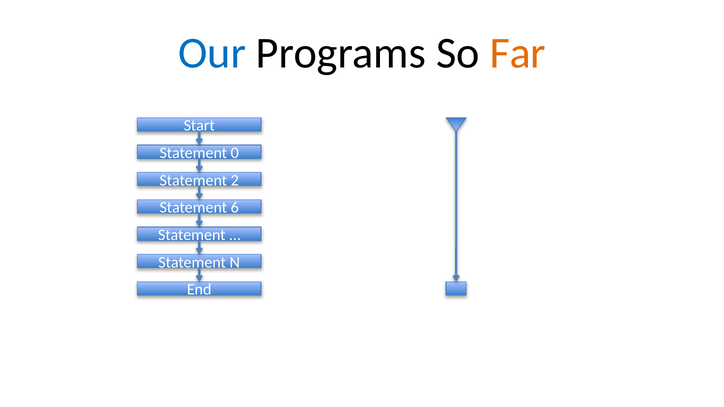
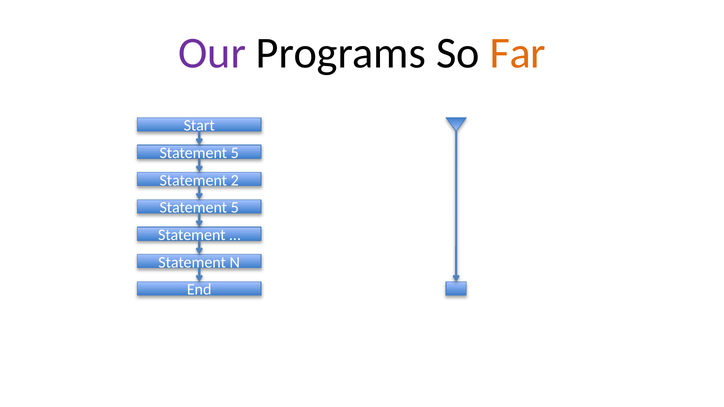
Our colour: blue -> purple
0 at (235, 153): 0 -> 5
6 at (235, 208): 6 -> 5
